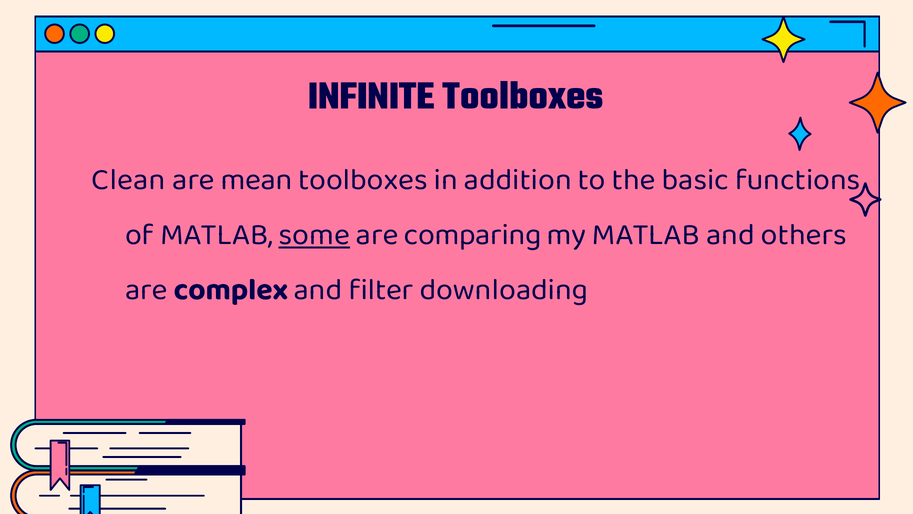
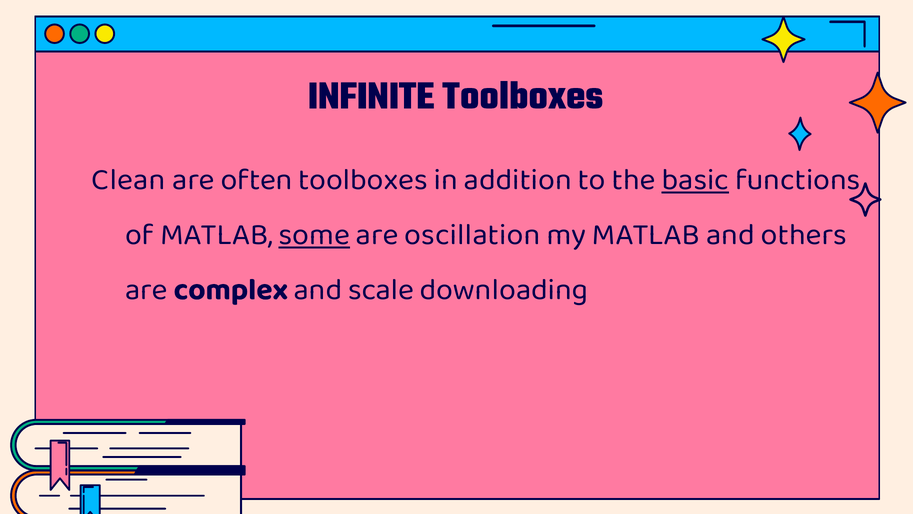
mean: mean -> often
basic underline: none -> present
comparing: comparing -> oscillation
filter: filter -> scale
